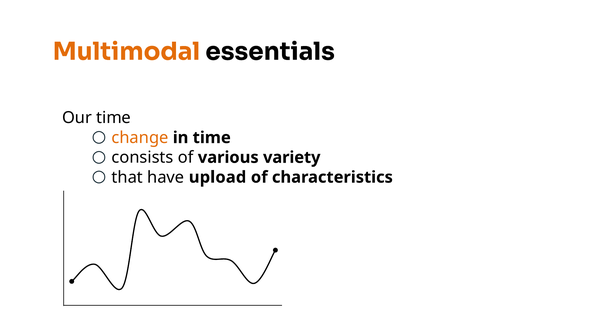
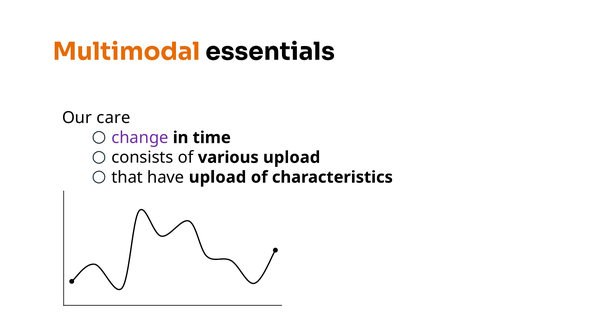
Our time: time -> care
change colour: orange -> purple
various variety: variety -> upload
